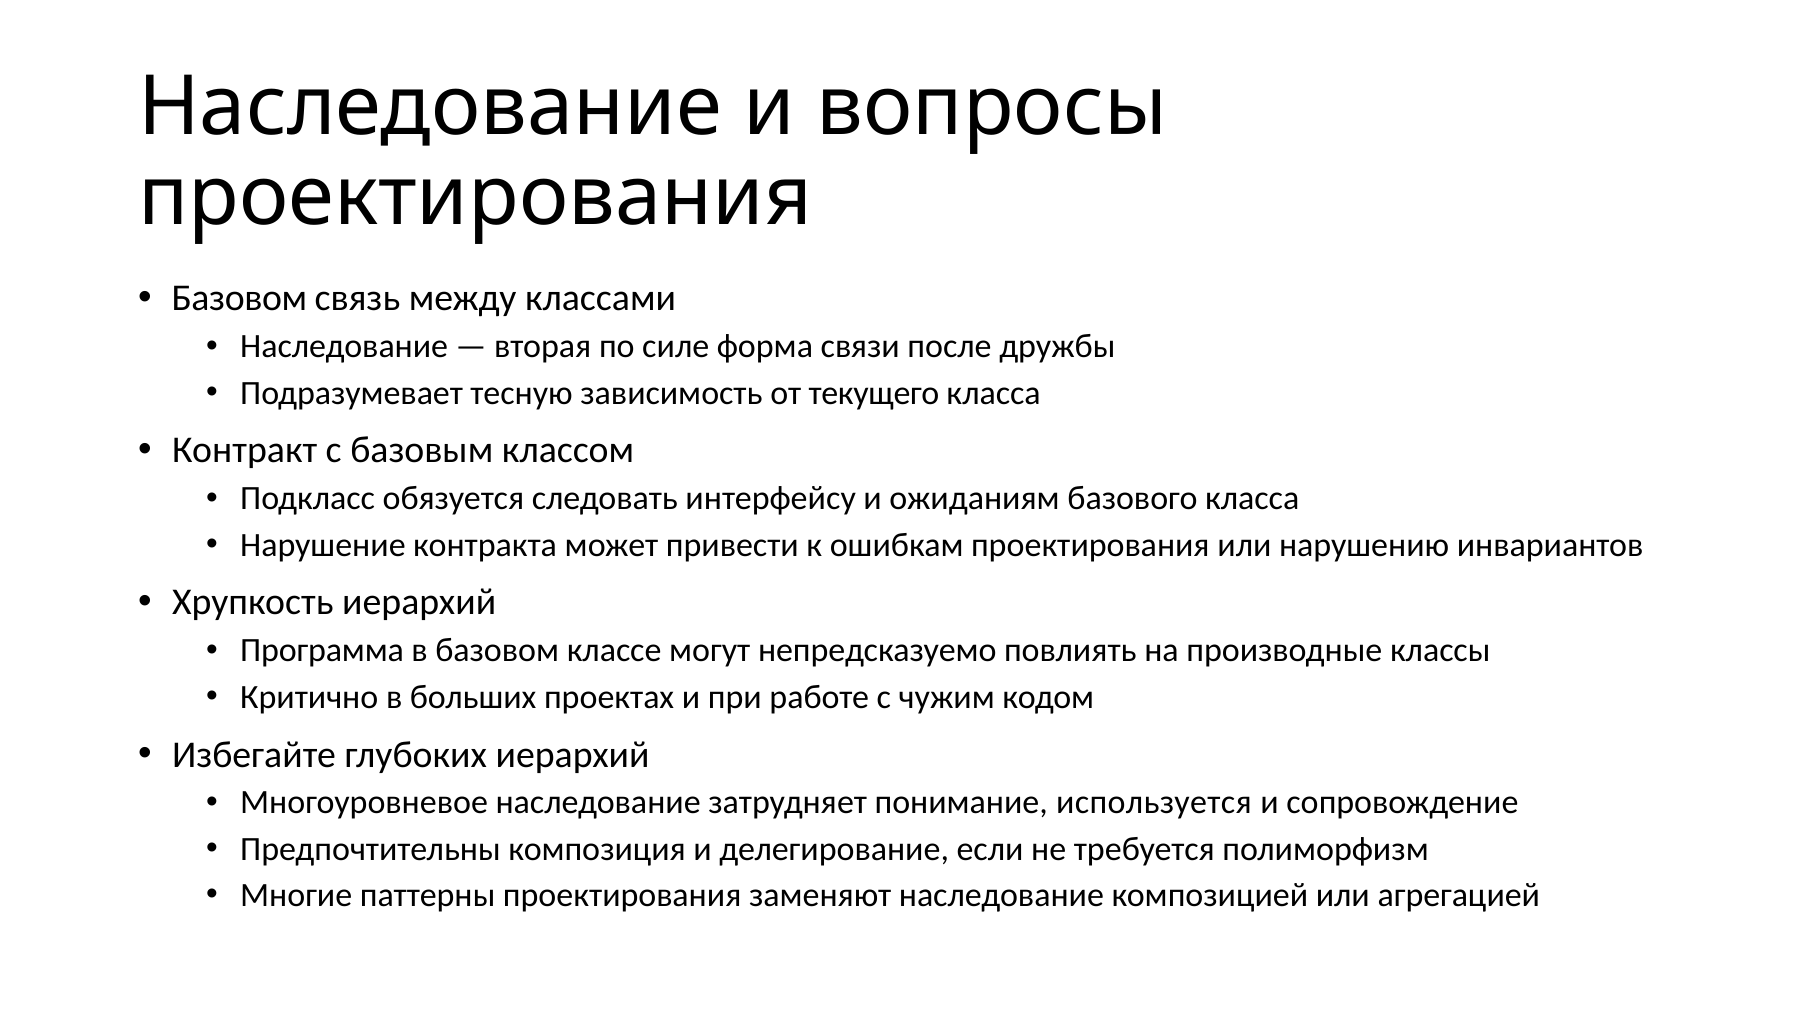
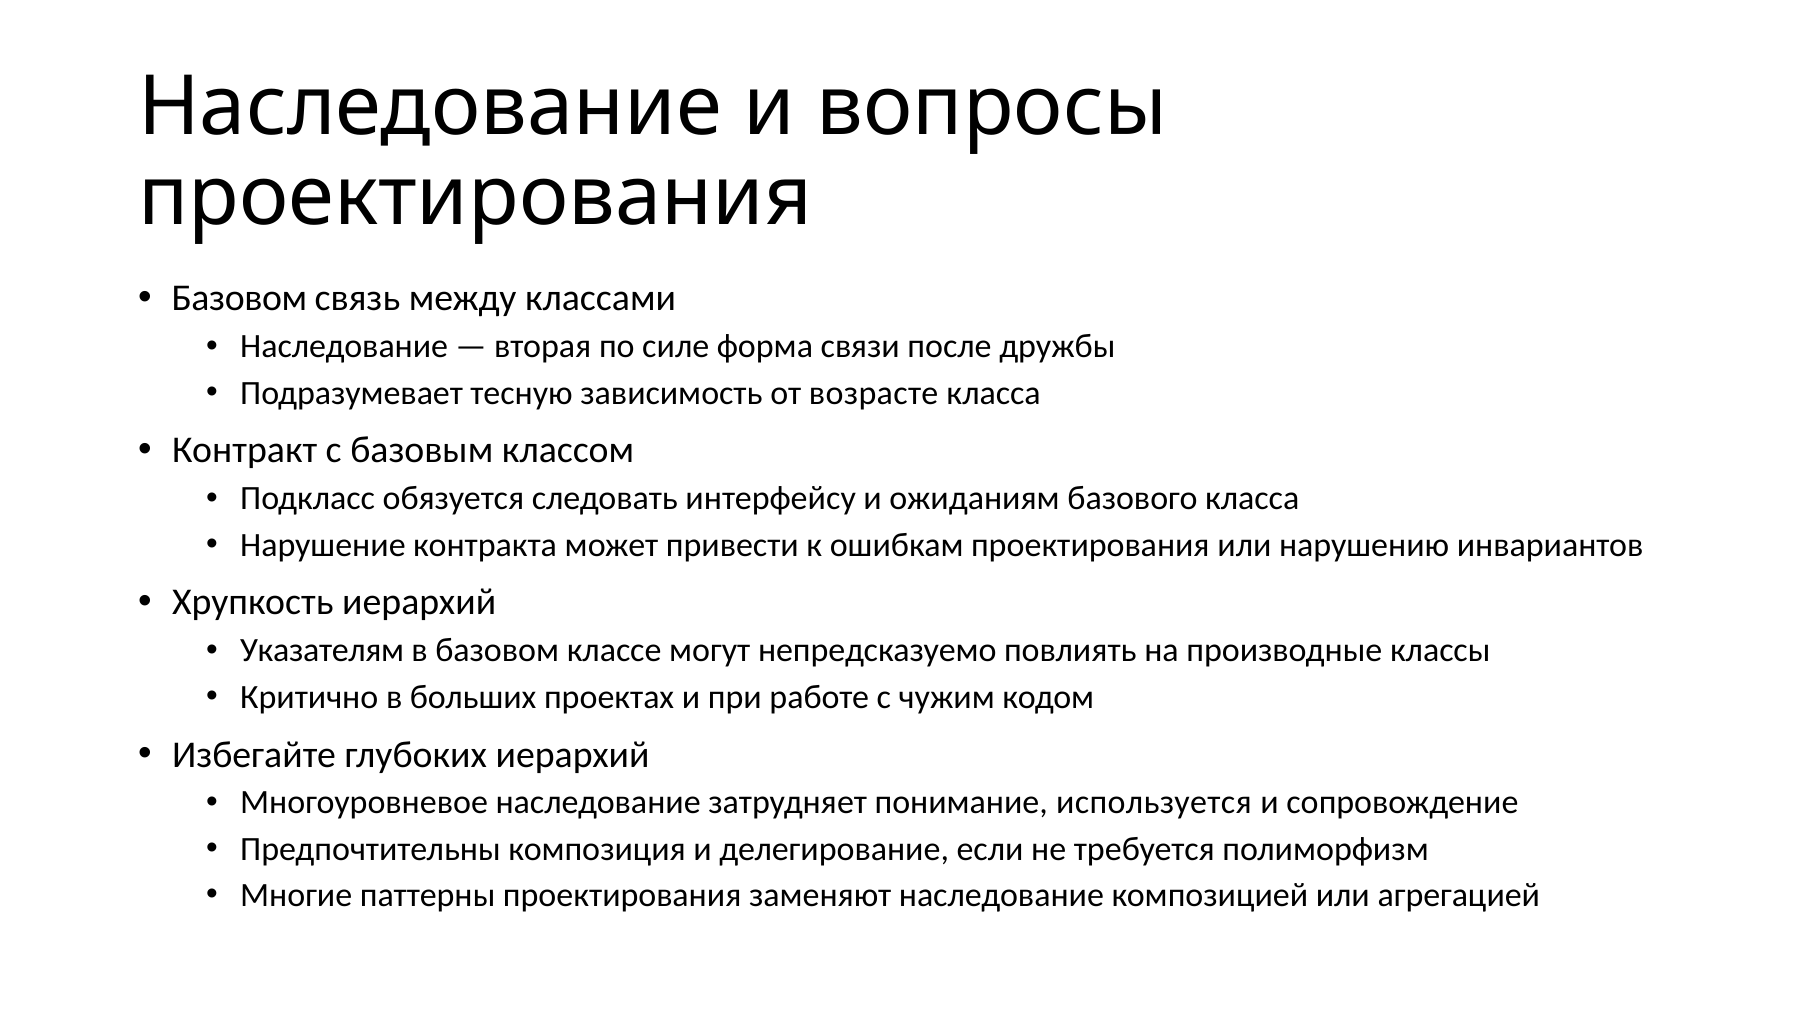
текущего: текущего -> возрасте
Программа: Программа -> Указателям
